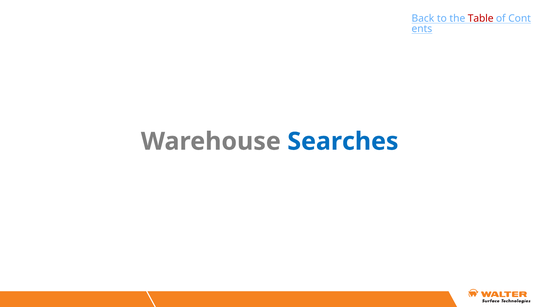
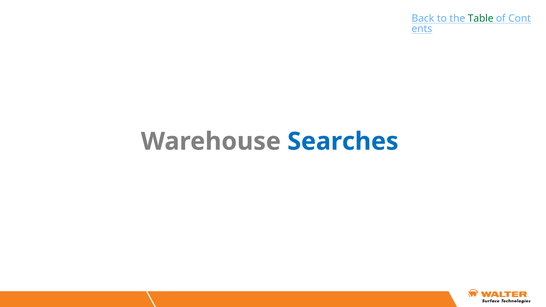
Table colour: red -> green
